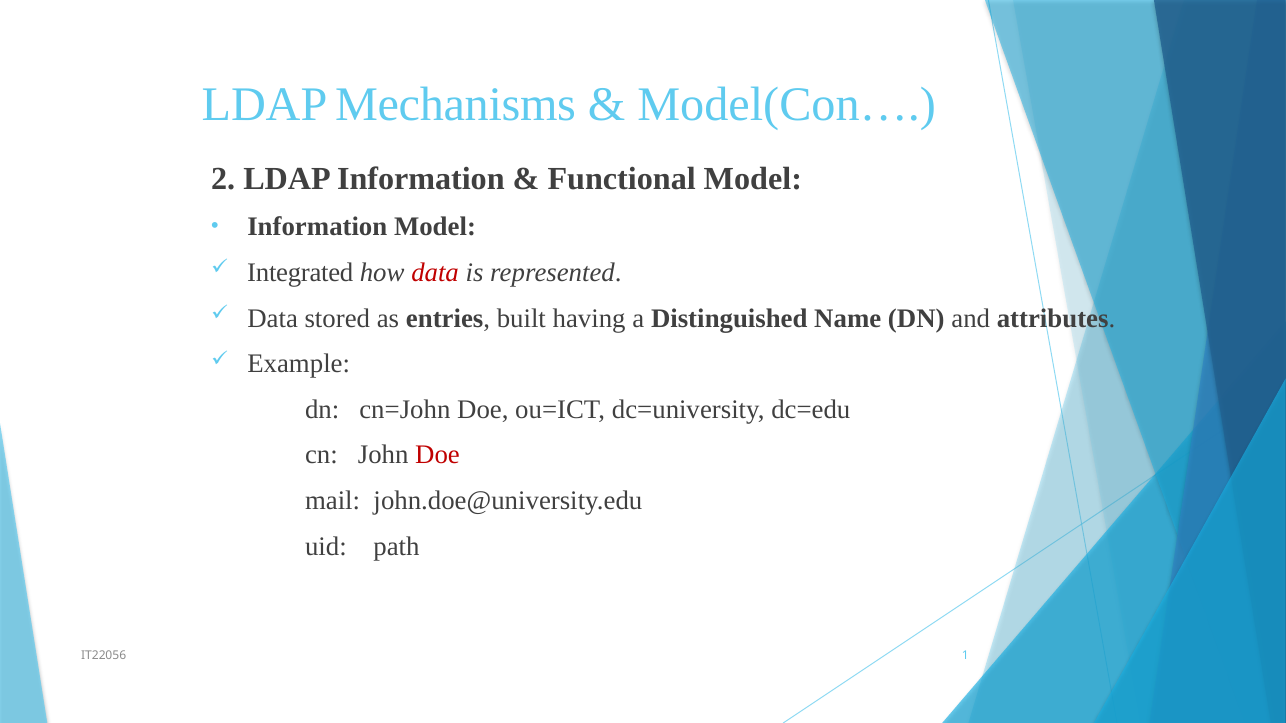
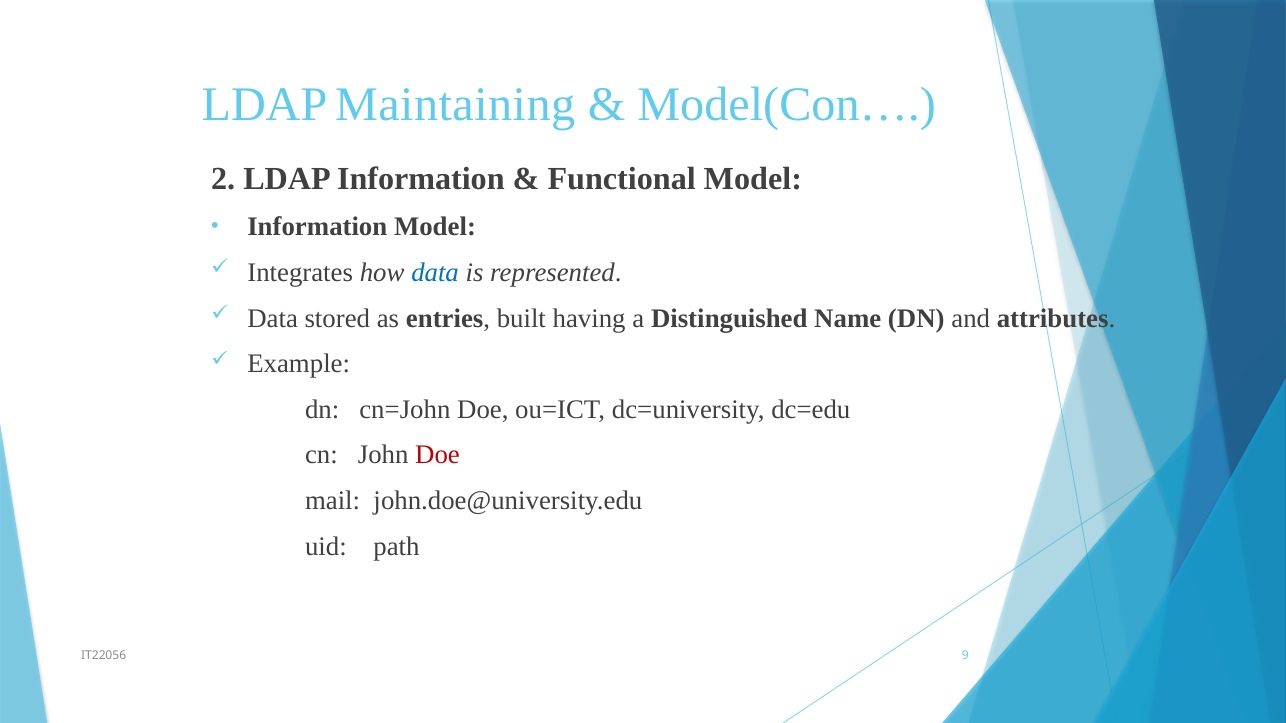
Mechanisms: Mechanisms -> Maintaining
Integrated: Integrated -> Integrates
data at (435, 273) colour: red -> blue
1: 1 -> 9
